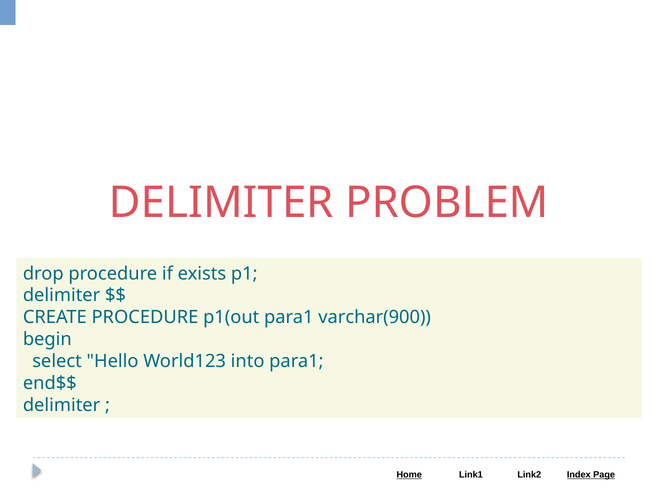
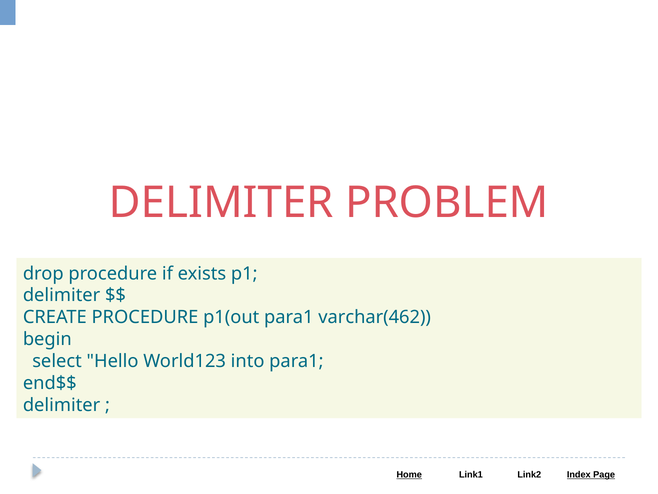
varchar(900: varchar(900 -> varchar(462
